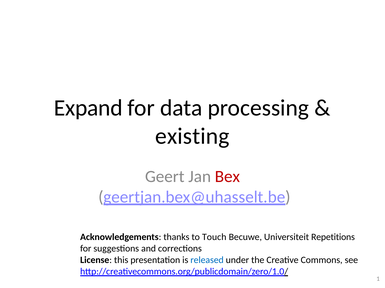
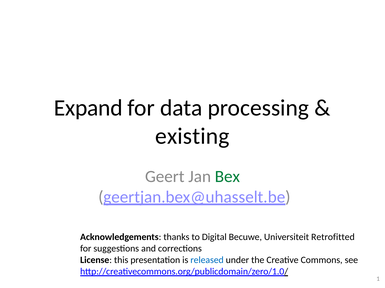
Bex colour: red -> green
Touch: Touch -> Digital
Repetitions: Repetitions -> Retrofitted
